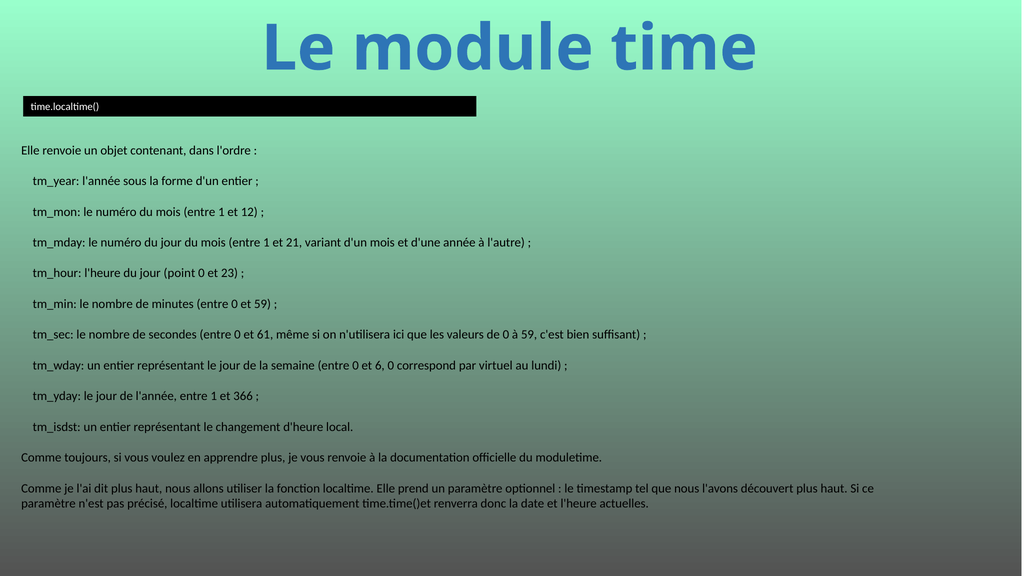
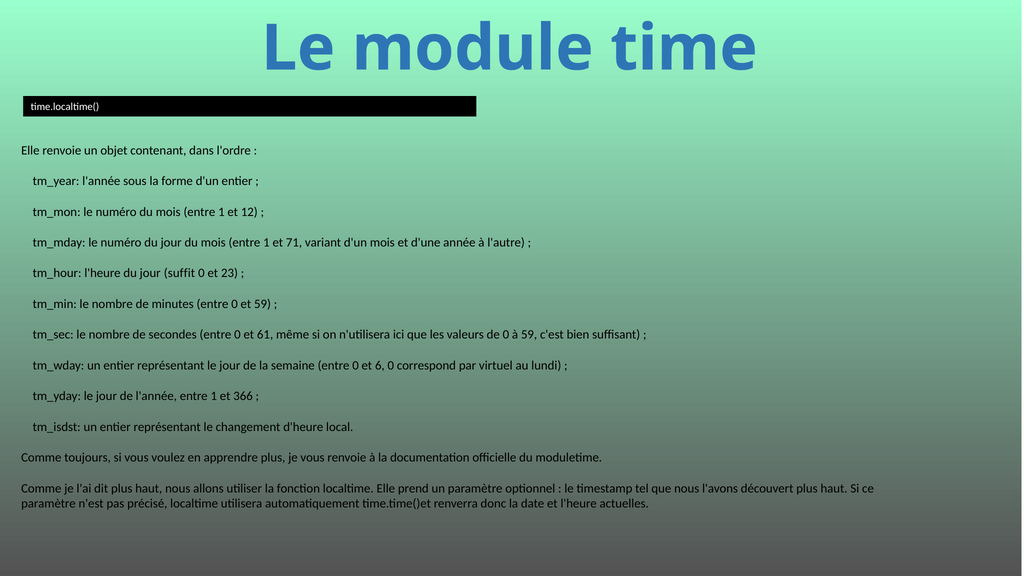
21: 21 -> 71
point: point -> suffit
